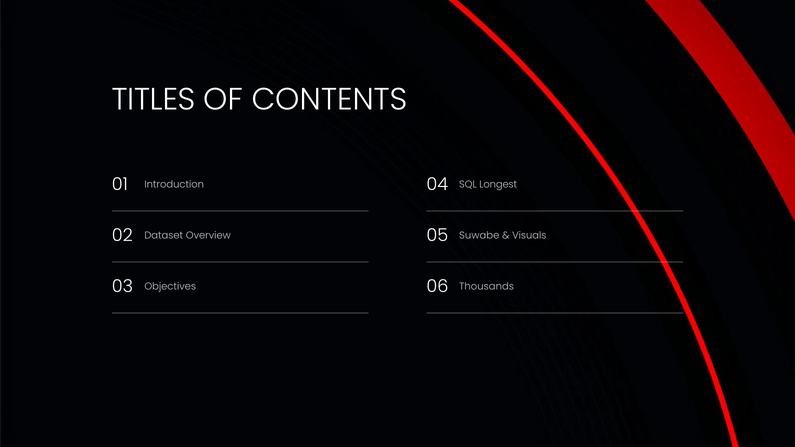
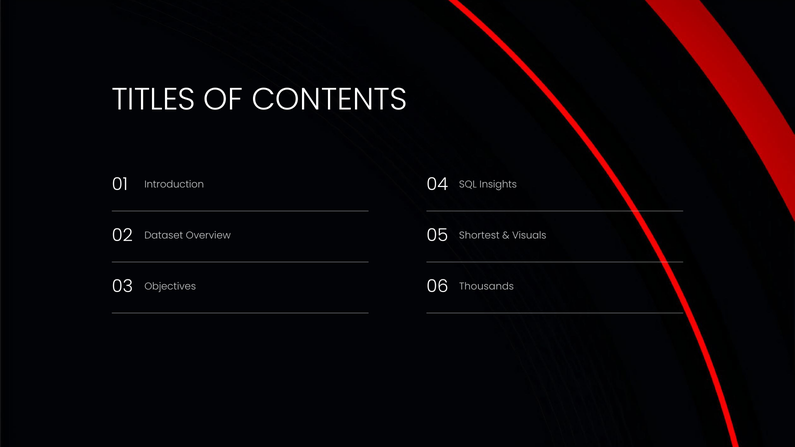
Longest: Longest -> Insights
Suwabe: Suwabe -> Shortest
